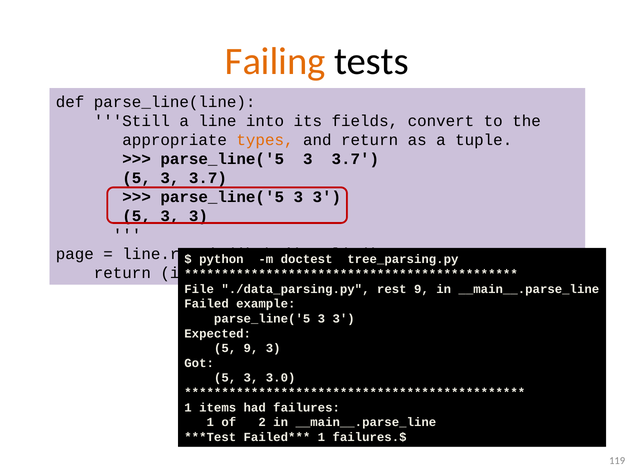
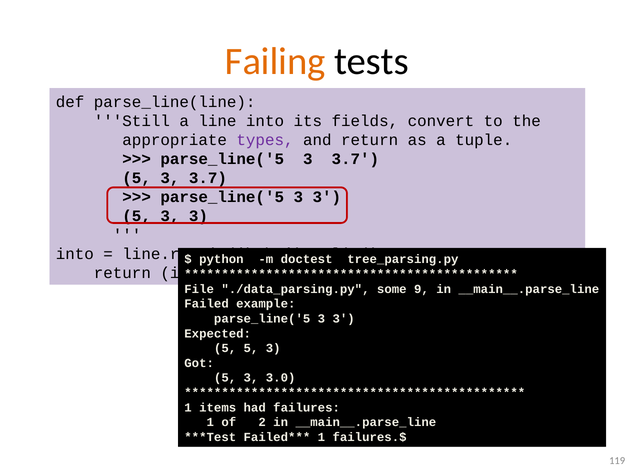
types colour: orange -> purple
page at (75, 254): page -> into
rest: rest -> some
5 9: 9 -> 5
